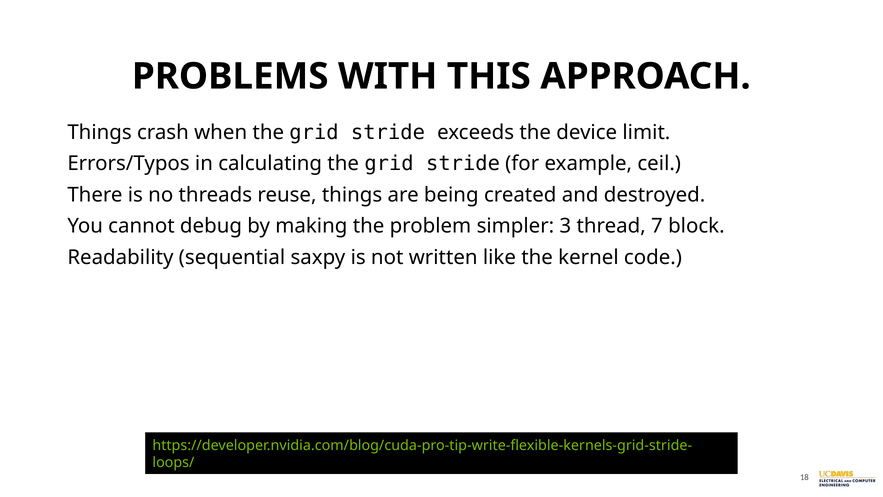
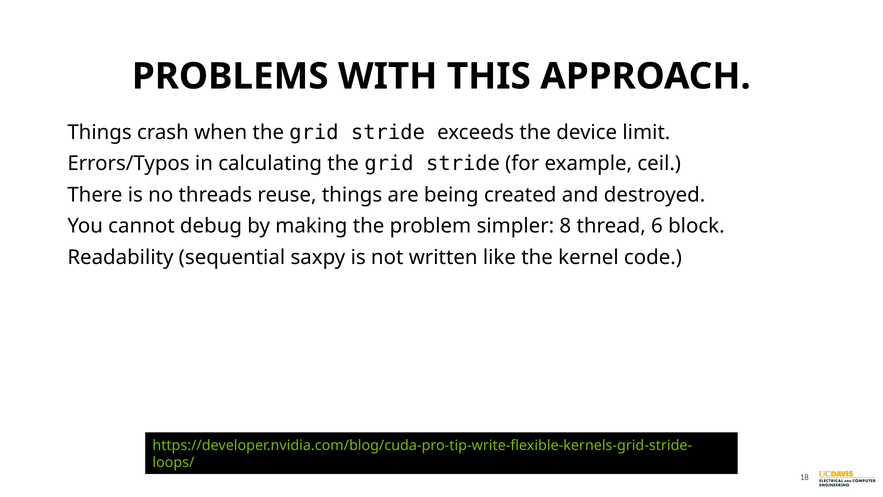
3: 3 -> 8
7: 7 -> 6
